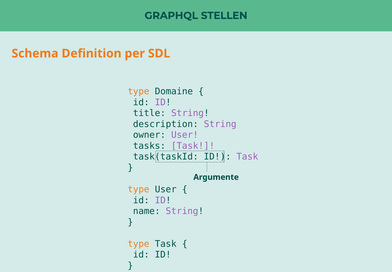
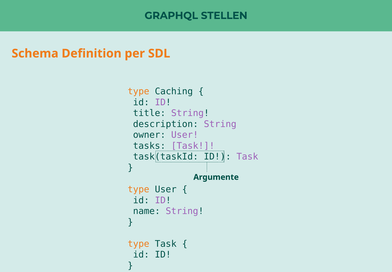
Domaine: Domaine -> Caching
